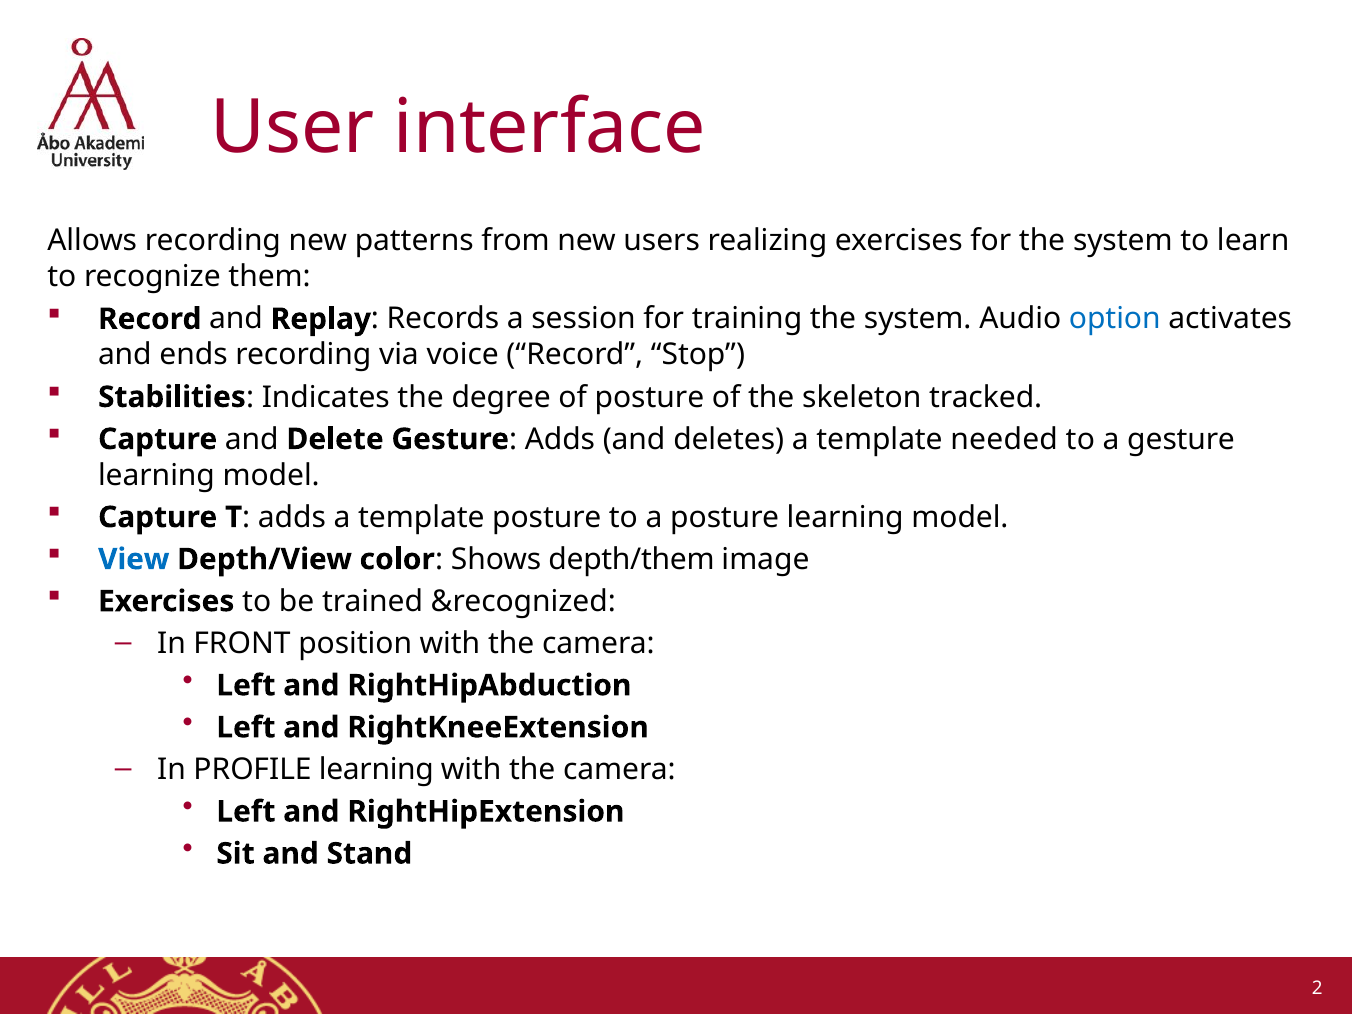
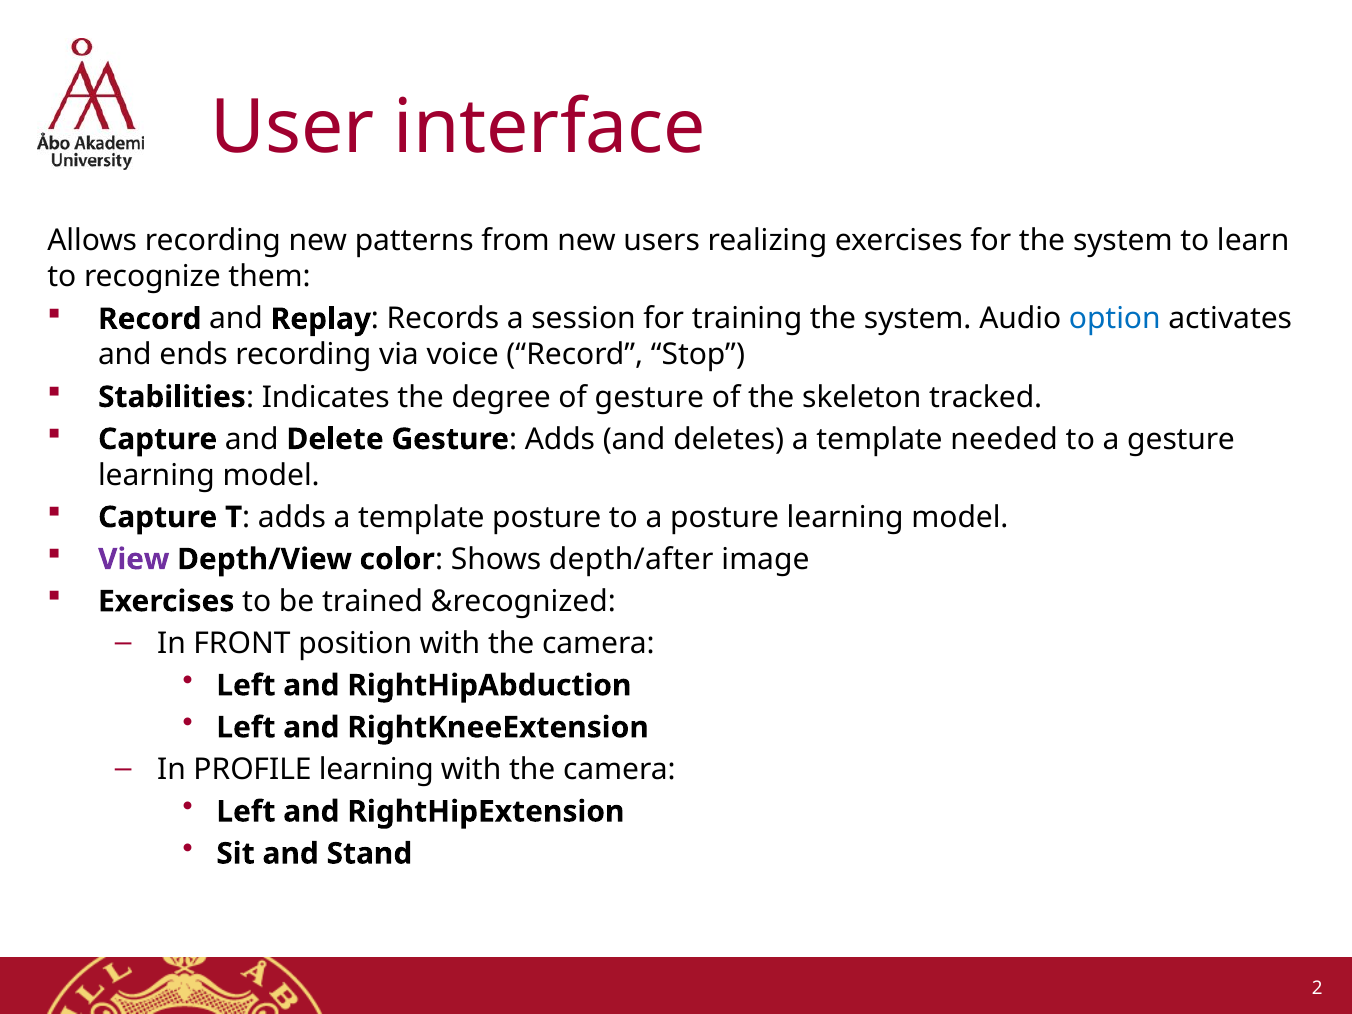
of posture: posture -> gesture
View colour: blue -> purple
depth/them: depth/them -> depth/after
